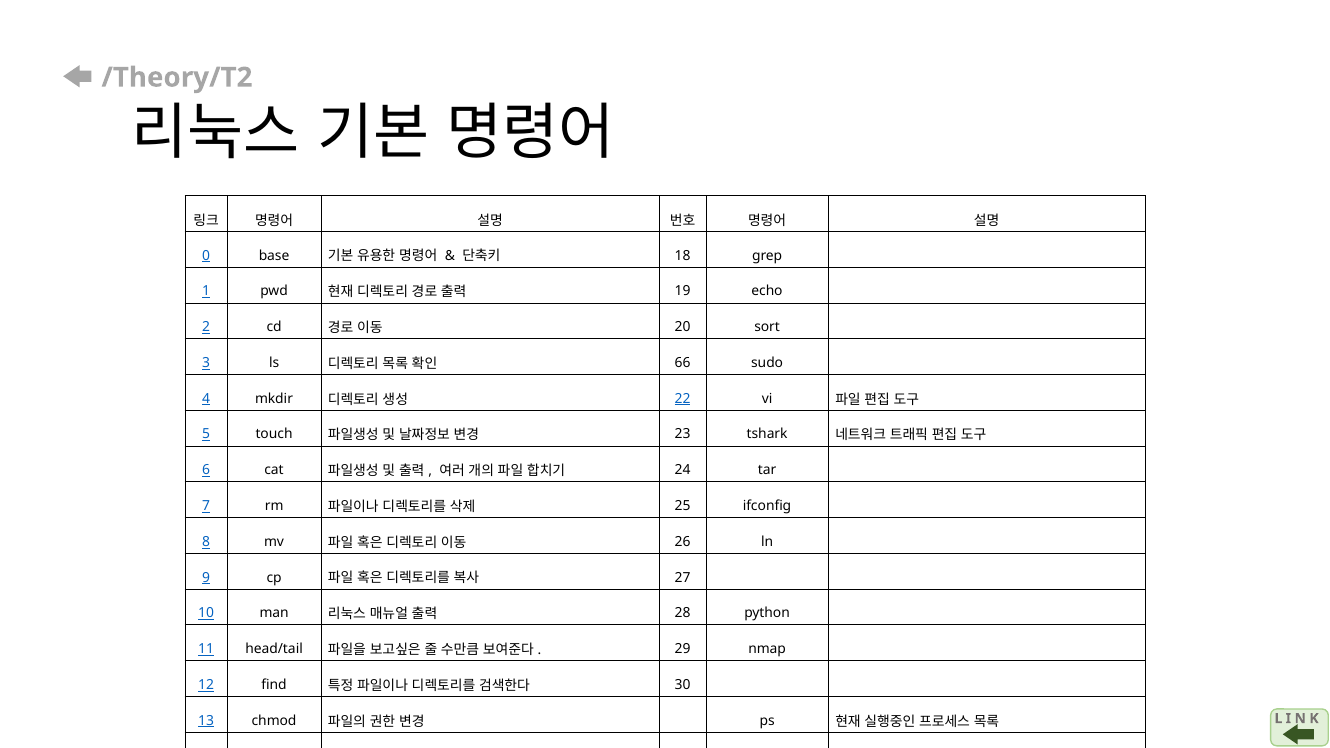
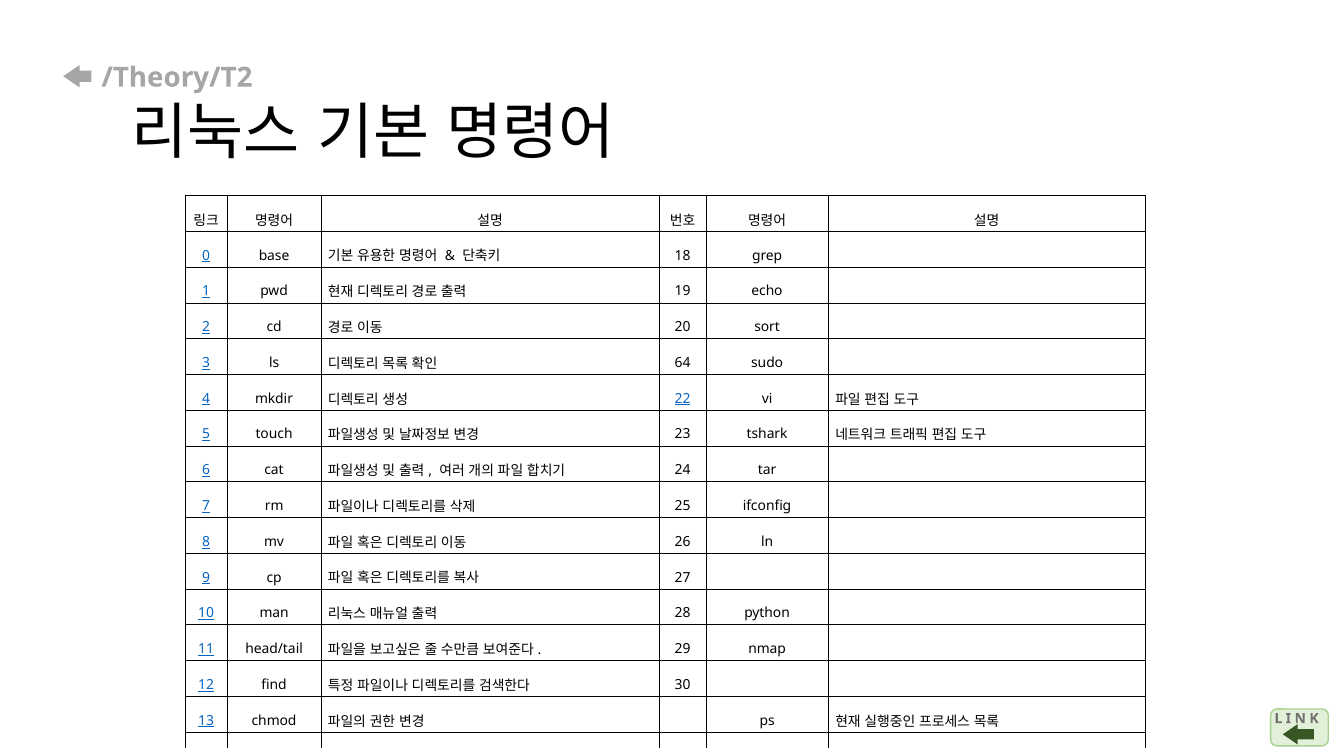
66: 66 -> 64
